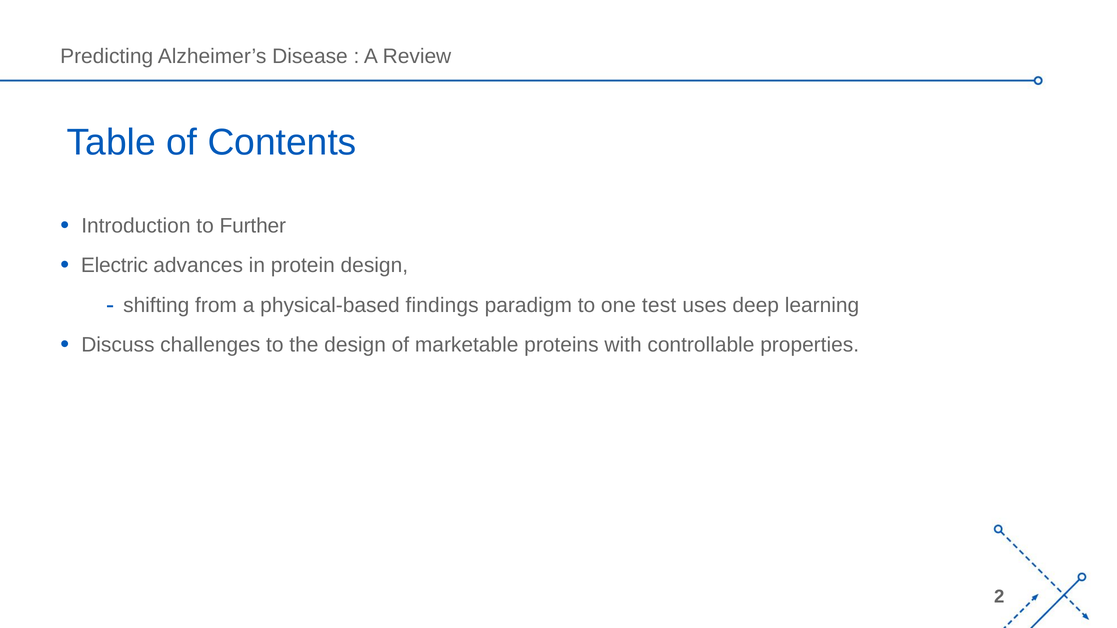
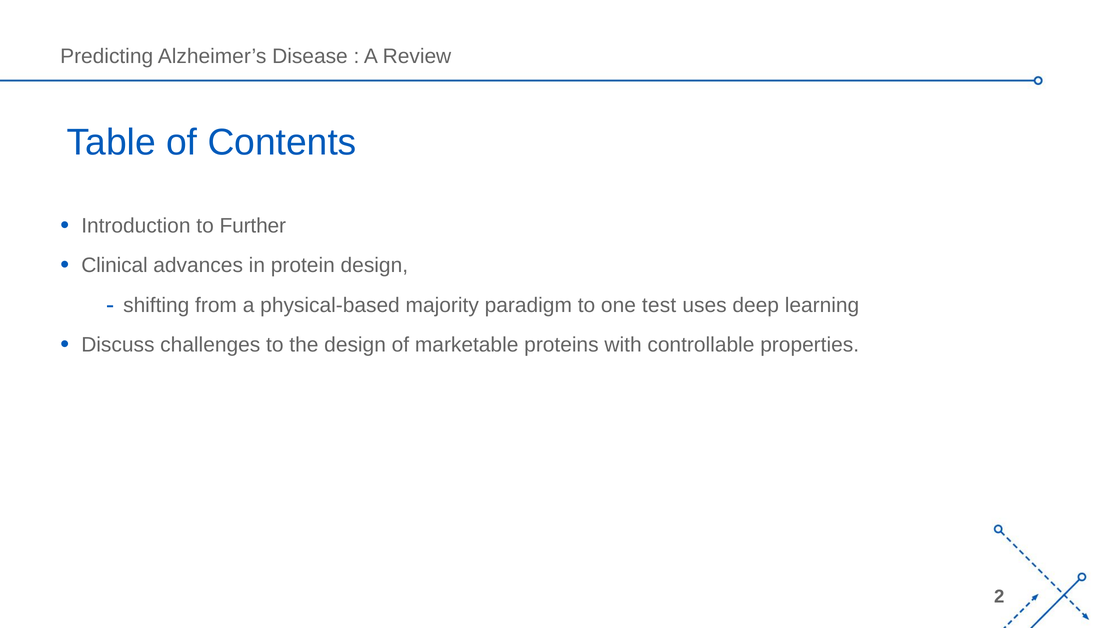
Electric: Electric -> Clinical
findings: findings -> majority
